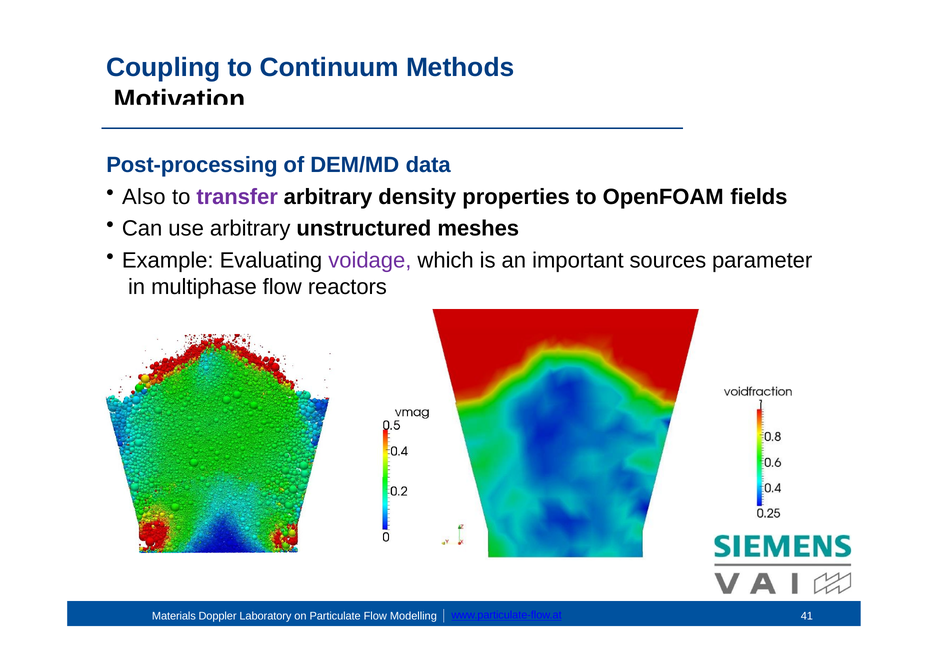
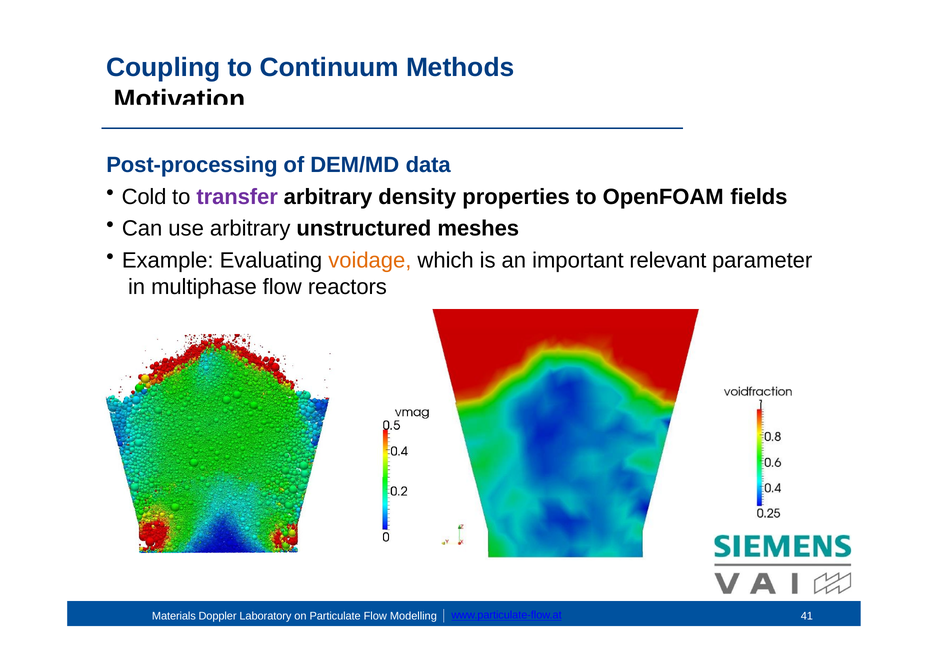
Also: Also -> Cold
voidage colour: purple -> orange
sources: sources -> relevant
